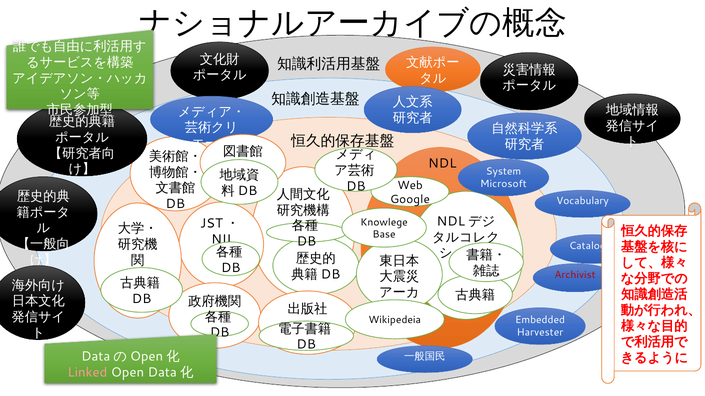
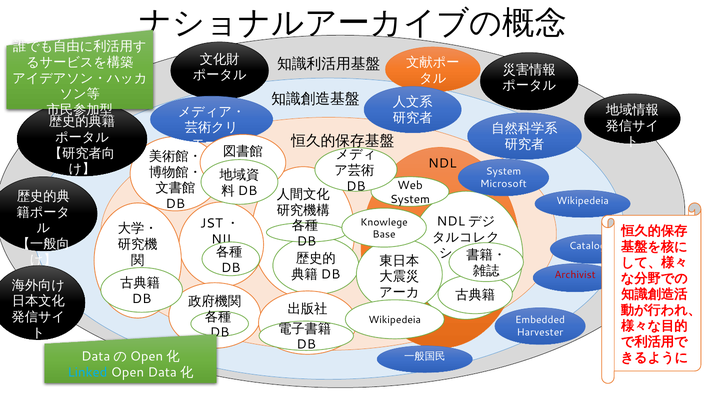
Google at (410, 200): Google -> System
Vocabulary at (583, 201): Vocabulary -> Wikipedeia
Linked colour: pink -> light blue
